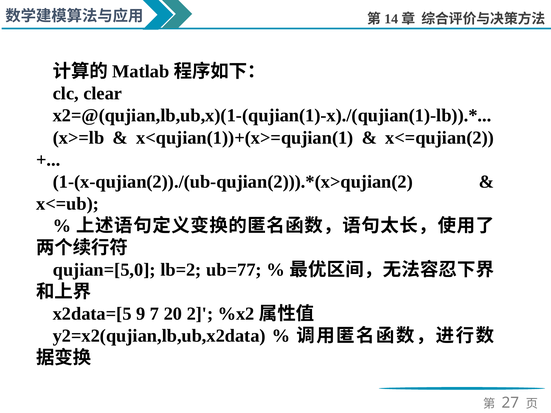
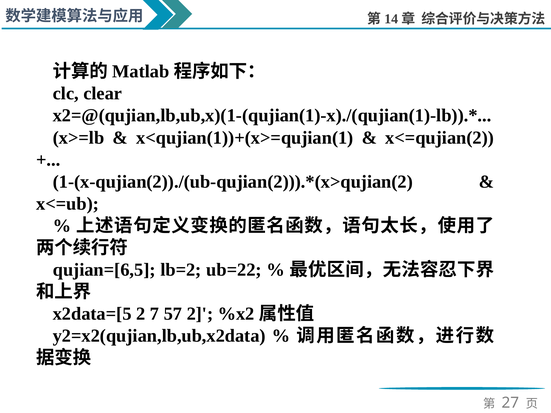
qujian=[5,0: qujian=[5,0 -> qujian=[6,5
ub=77: ub=77 -> ub=22
x2data=[5 9: 9 -> 2
20: 20 -> 57
